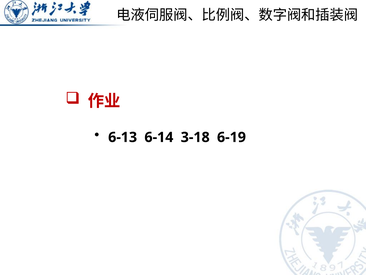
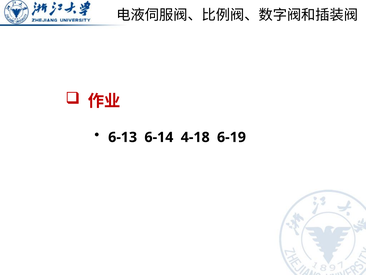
3-18: 3-18 -> 4-18
